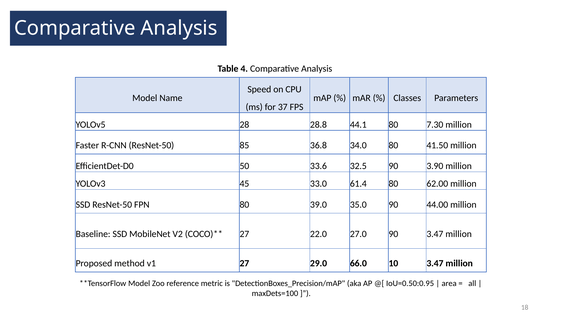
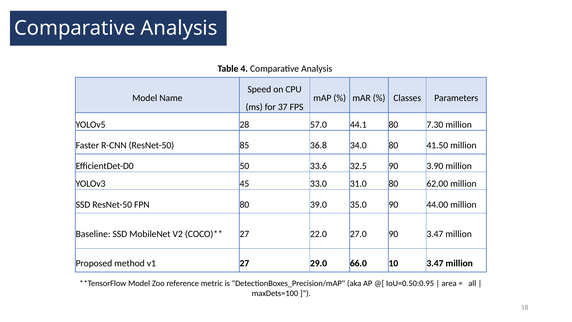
28.8: 28.8 -> 57.0
61.4: 61.4 -> 31.0
